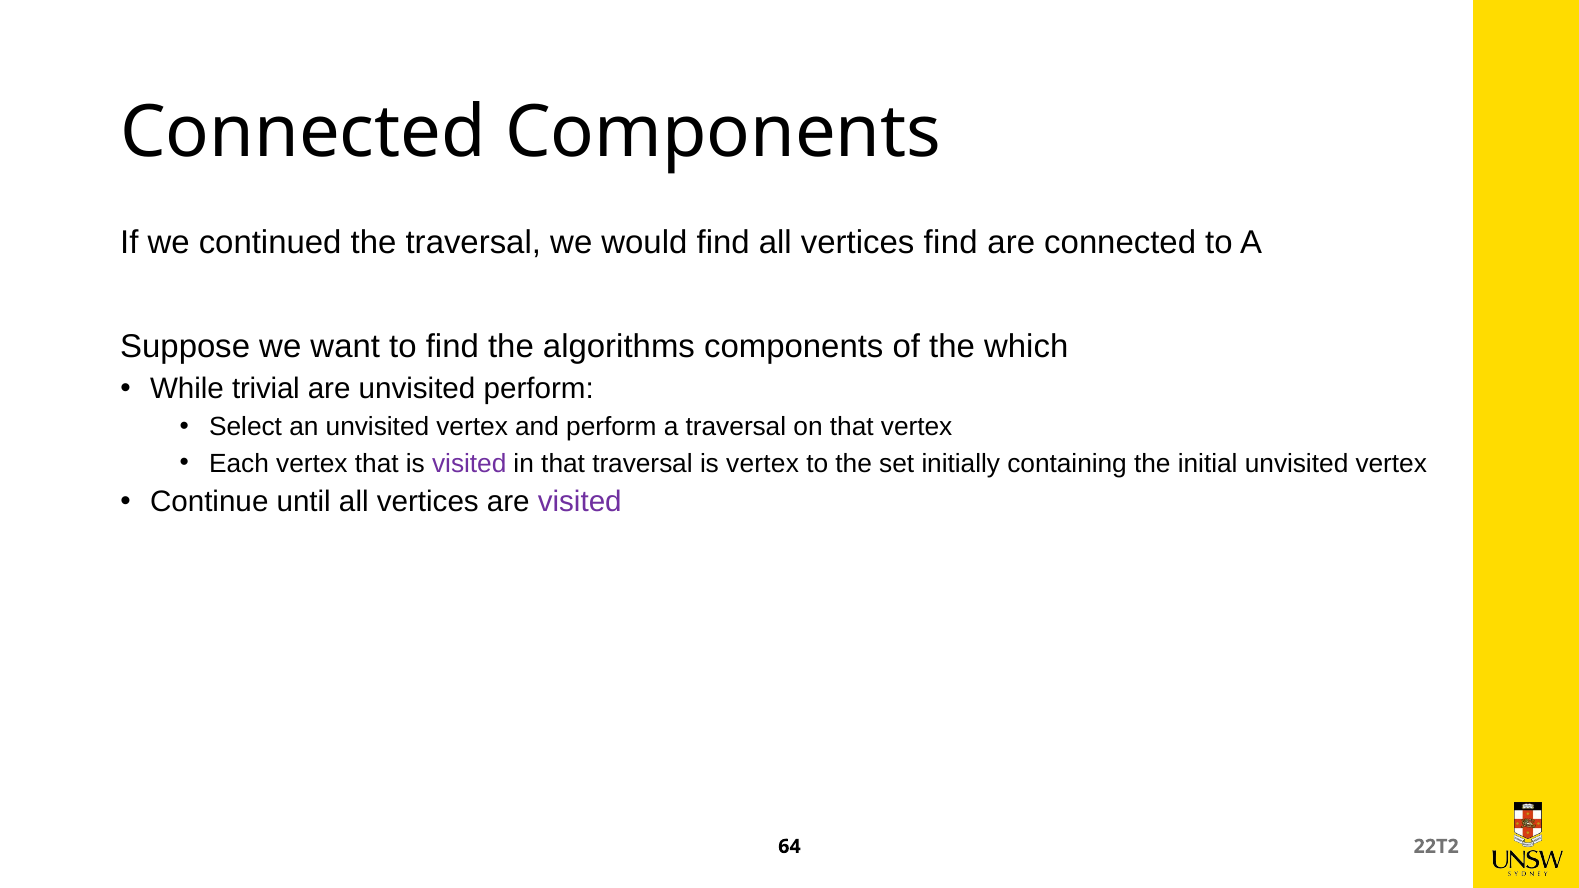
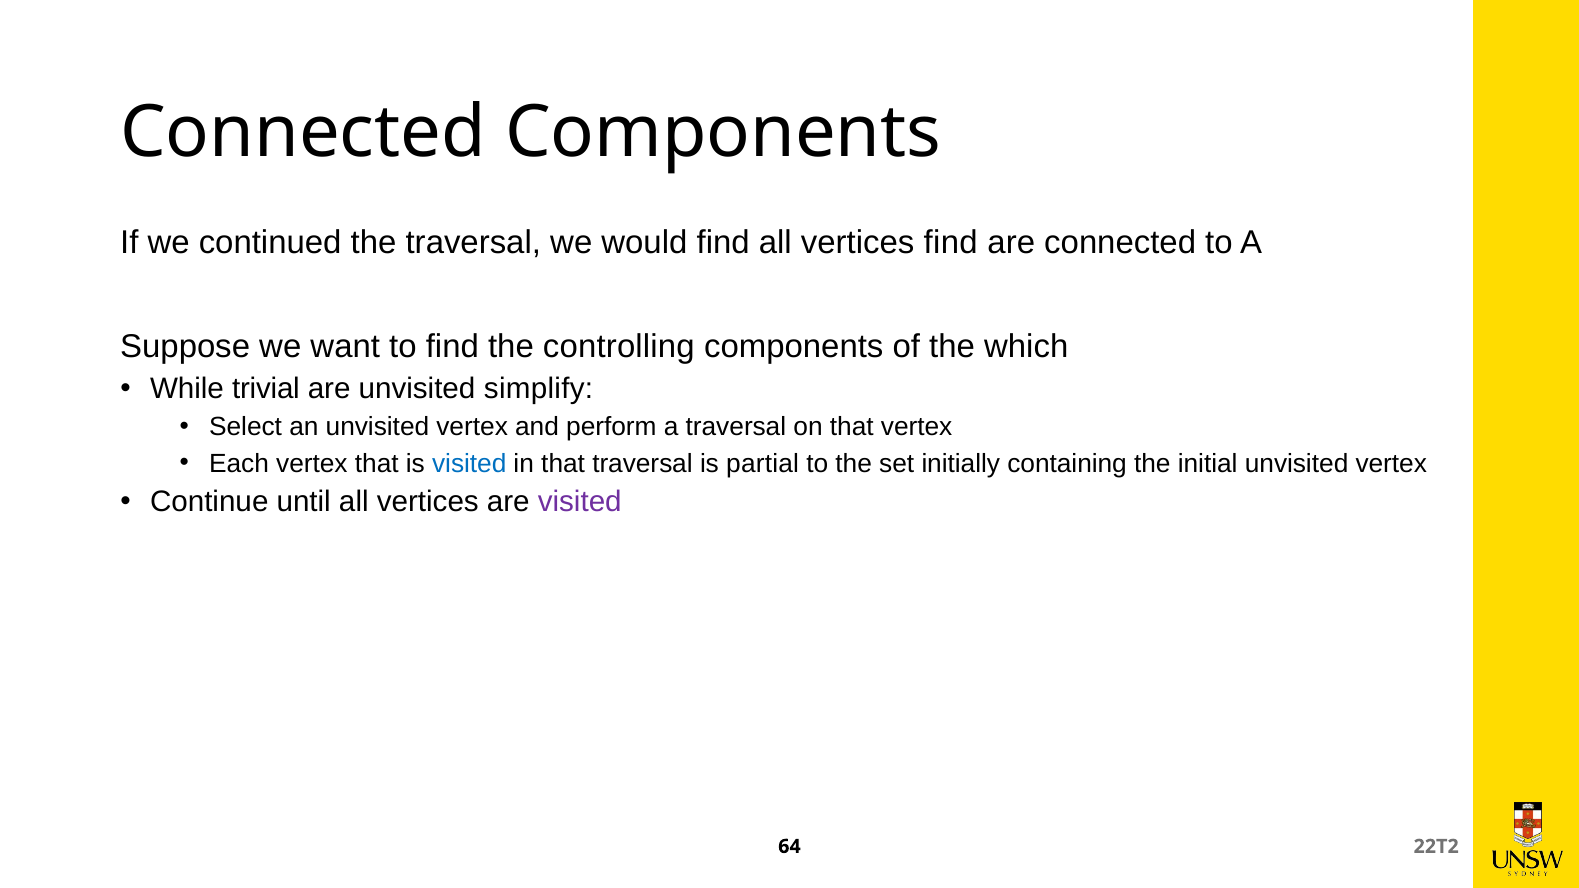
algorithms: algorithms -> controlling
unvisited perform: perform -> simplify
visited at (469, 464) colour: purple -> blue
is vertex: vertex -> partial
